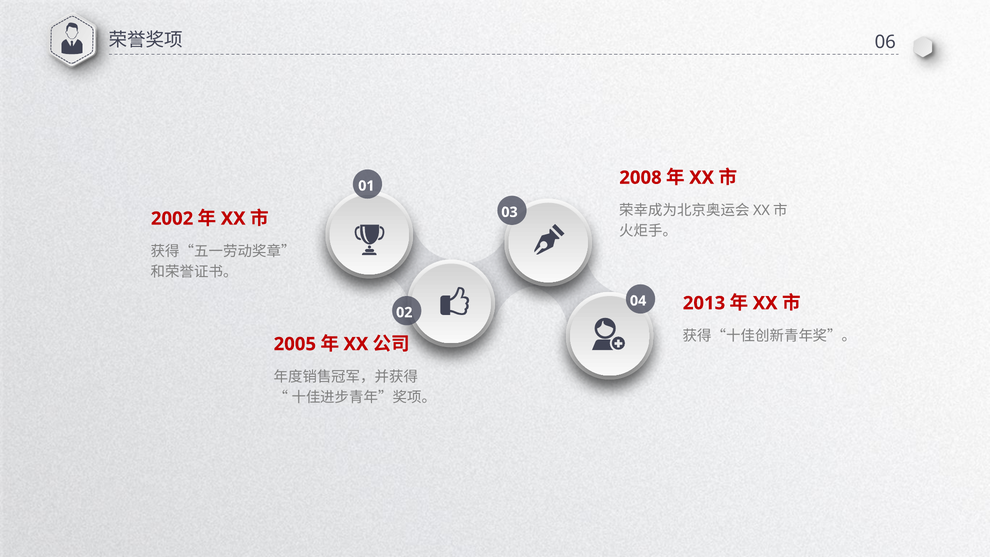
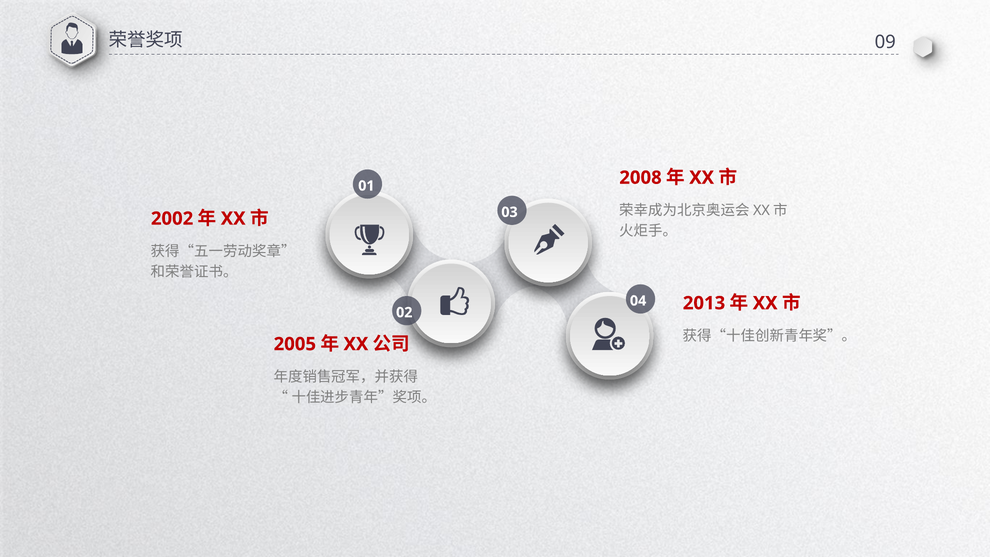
06: 06 -> 09
